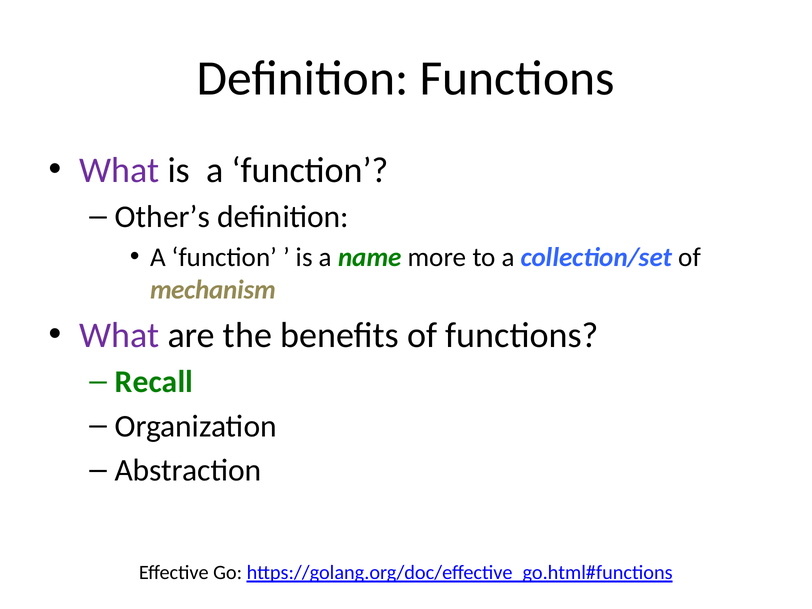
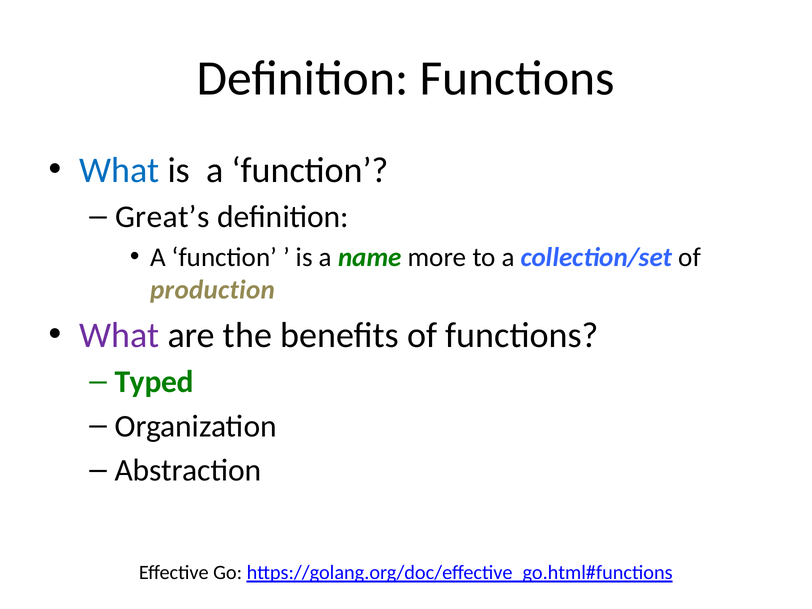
What at (119, 170) colour: purple -> blue
Other’s: Other’s -> Great’s
mechanism: mechanism -> production
Recall: Recall -> Typed
